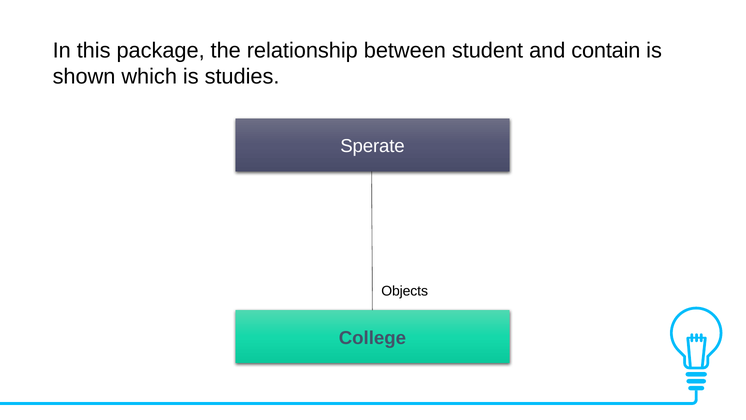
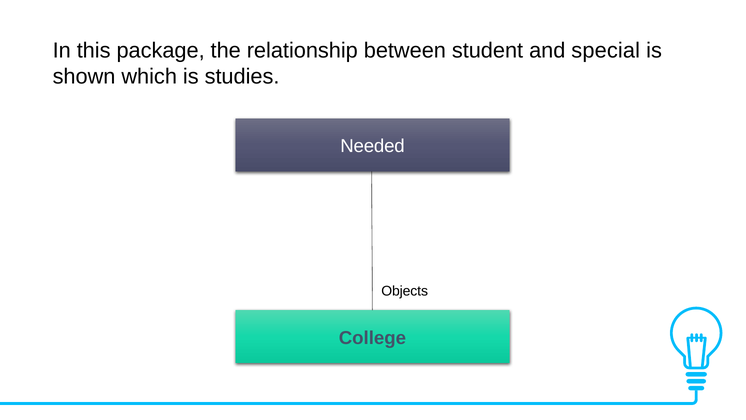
contain: contain -> special
Sperate: Sperate -> Needed
